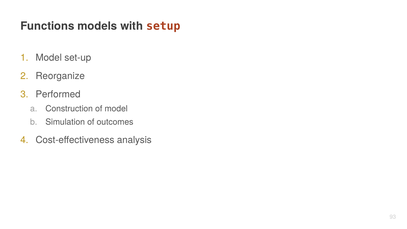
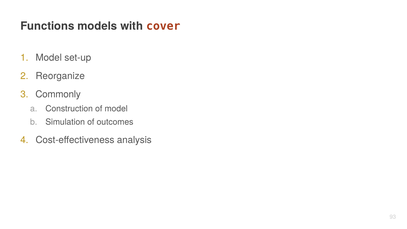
setup: setup -> cover
Performed: Performed -> Commonly
